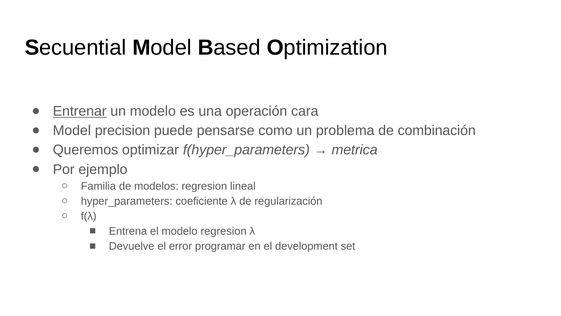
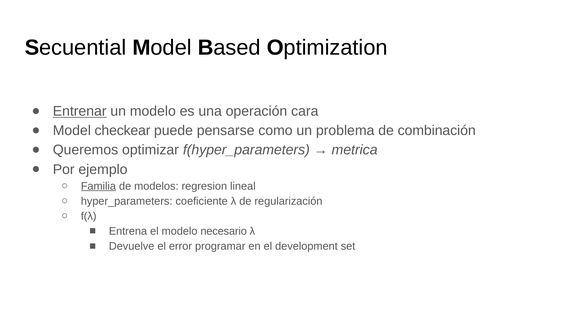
precision: precision -> checkear
Familia underline: none -> present
modelo regresion: regresion -> necesario
